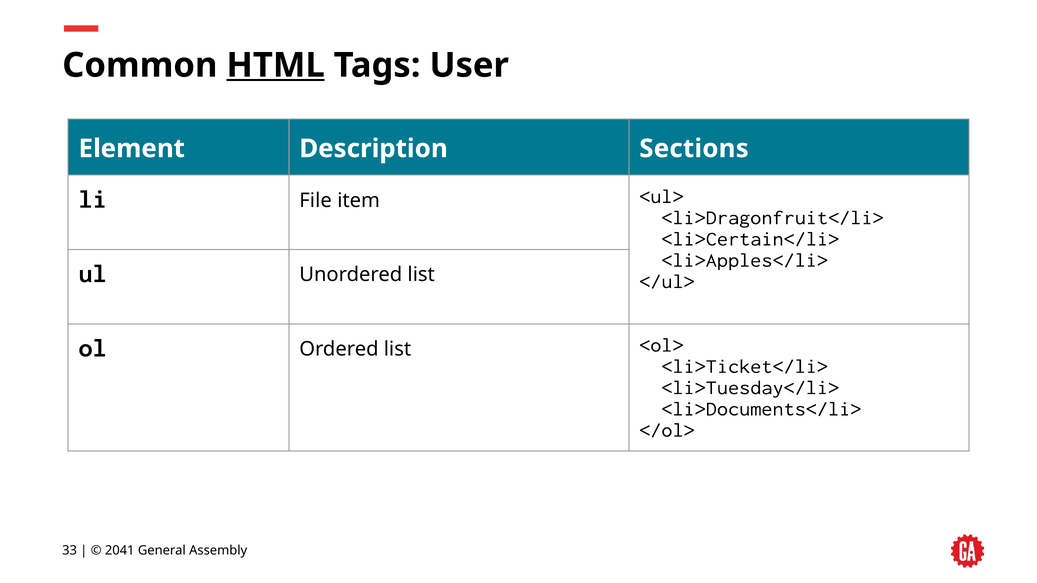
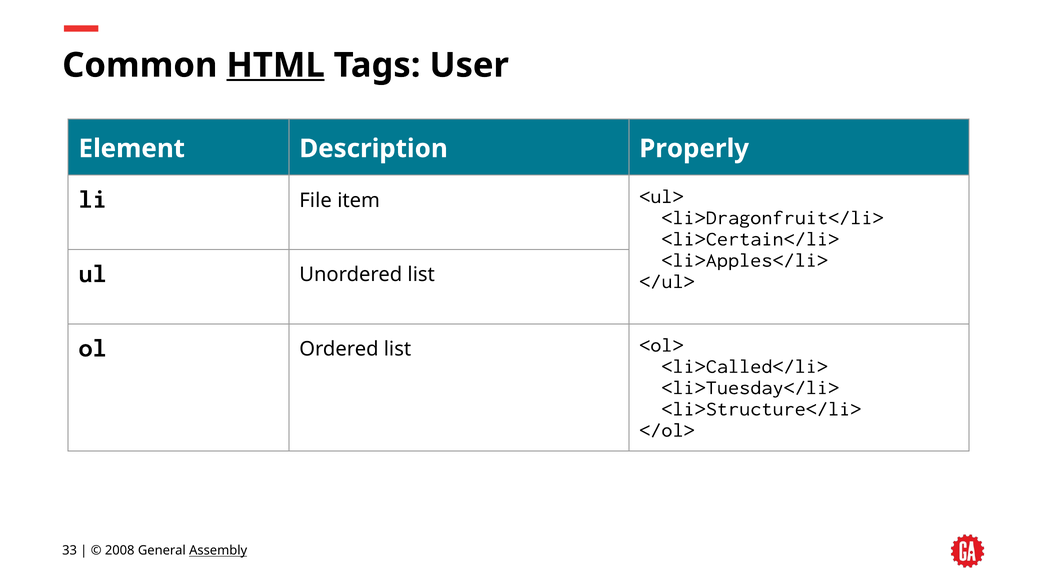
Sections: Sections -> Properly
<li>Ticket</li>: <li>Ticket</li> -> <li>Called</li>
<li>Documents</li>: <li>Documents</li> -> <li>Structure</li>
2041: 2041 -> 2008
Assembly underline: none -> present
